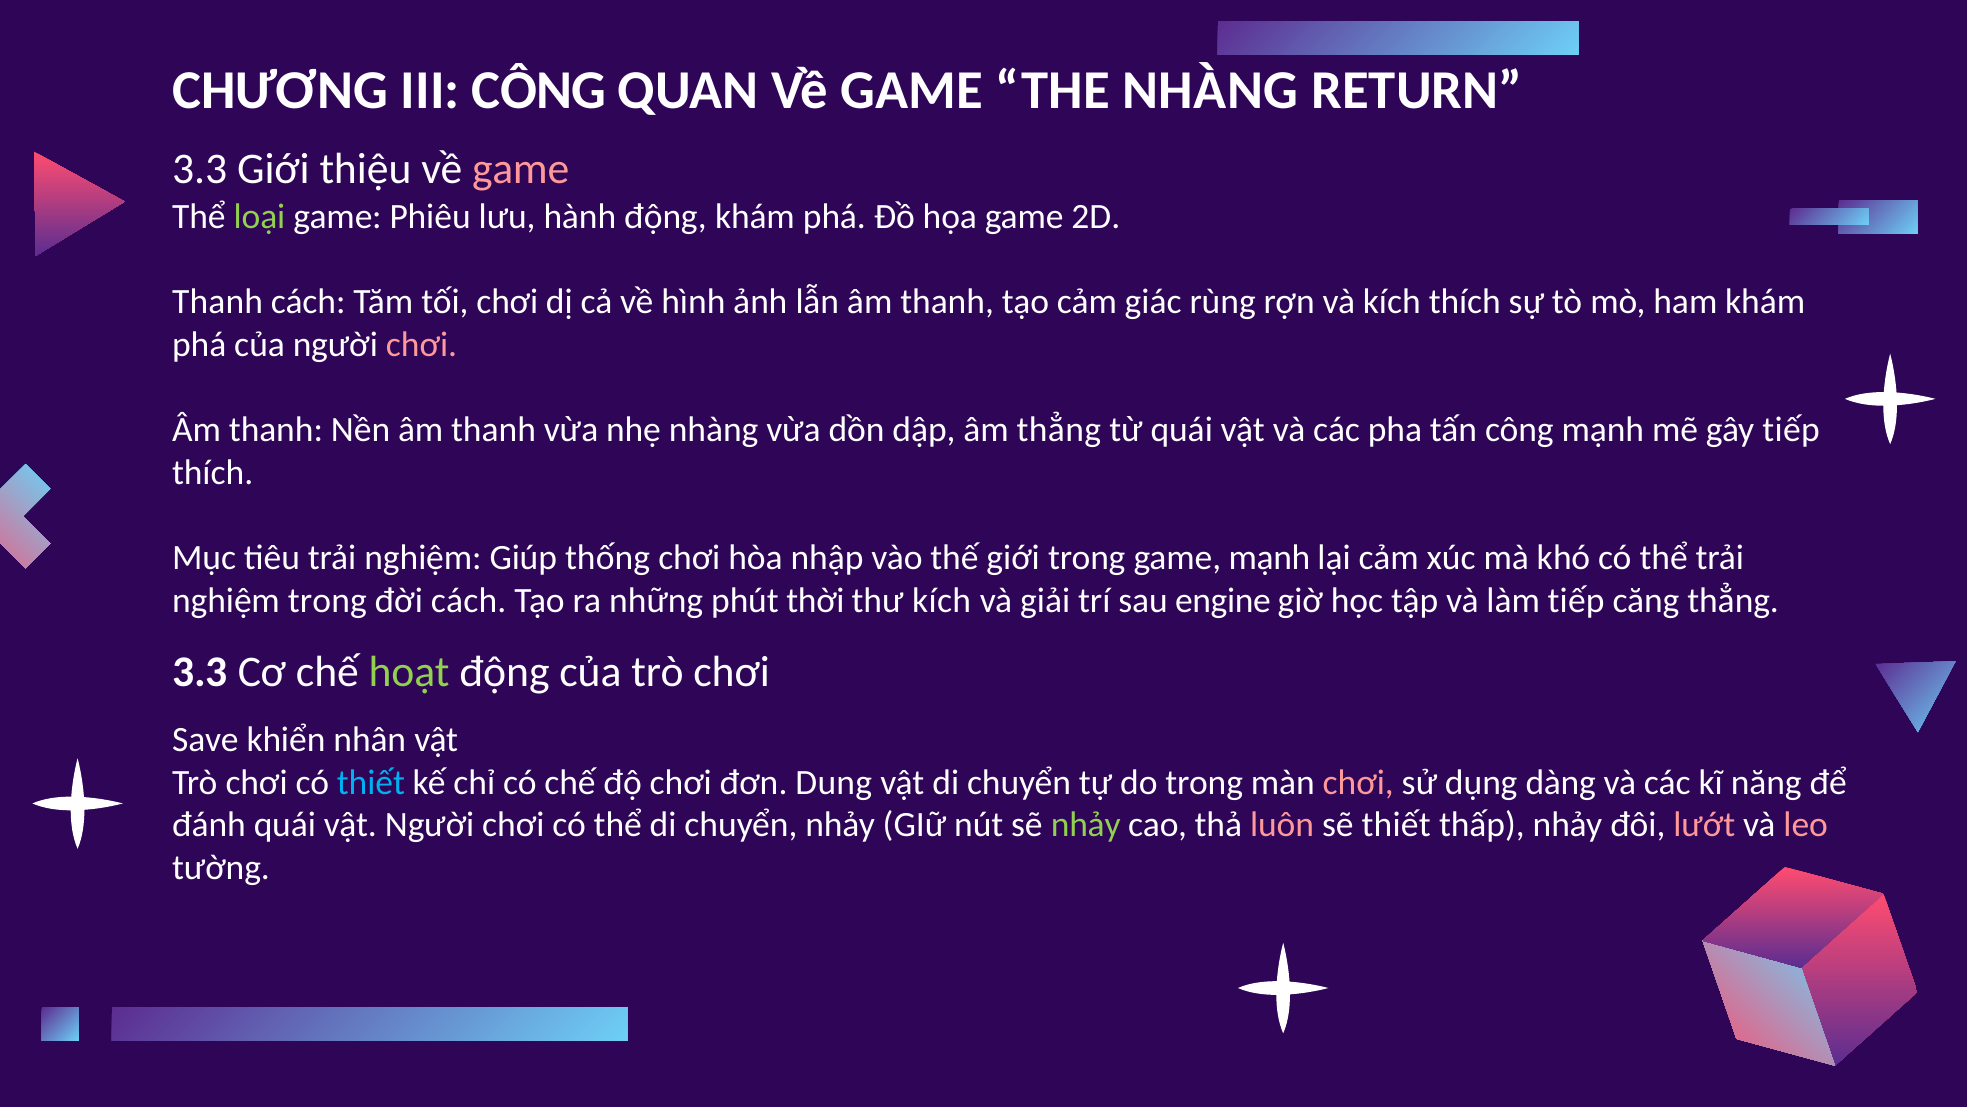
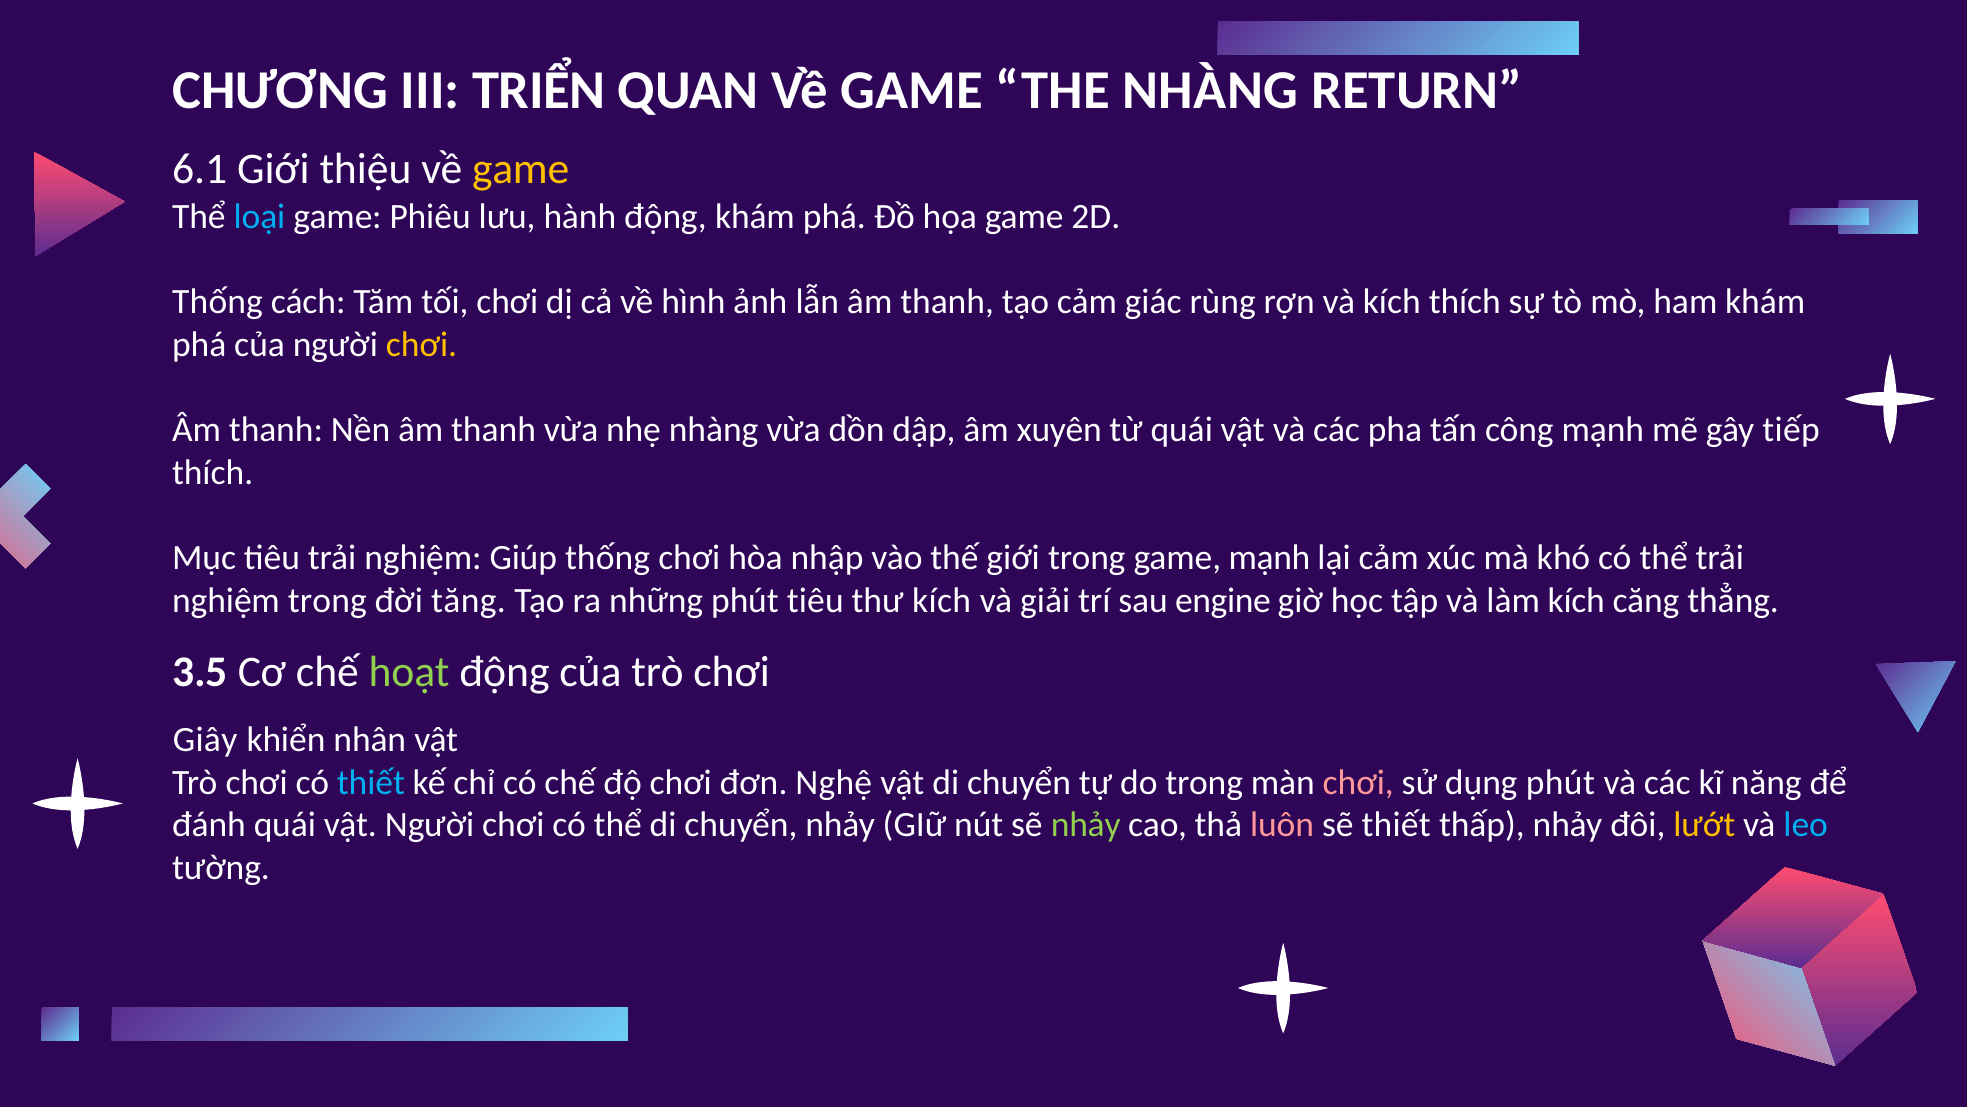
III CÔNG: CÔNG -> TRIỂN
3.3 at (200, 169): 3.3 -> 6.1
game at (521, 169) colour: pink -> yellow
loại colour: light green -> light blue
Thanh at (218, 302): Thanh -> Thống
chơi at (422, 344) colour: pink -> yellow
âm thẳng: thẳng -> xuyên
đời cách: cách -> tăng
phút thời: thời -> tiêu
làm tiếp: tiếp -> kích
3.3 at (200, 672): 3.3 -> 3.5
Save: Save -> Giây
Dung: Dung -> Nghệ
dụng dàng: dàng -> phút
lướt colour: pink -> yellow
leo colour: pink -> light blue
